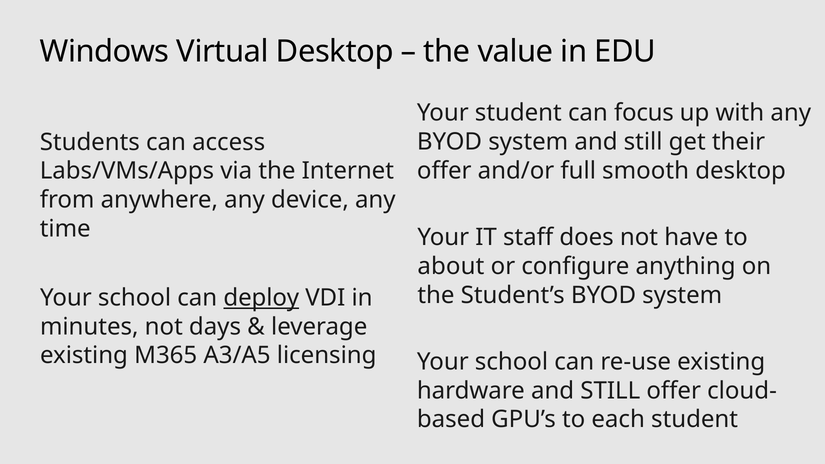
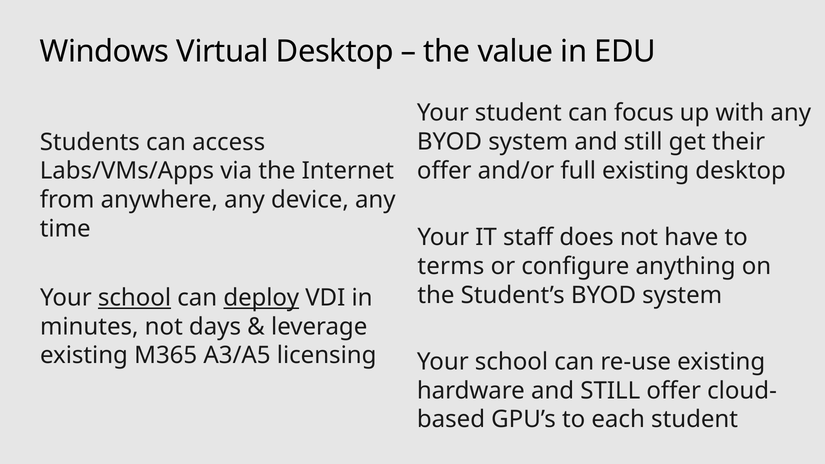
full smooth: smooth -> existing
about: about -> terms
school at (135, 298) underline: none -> present
